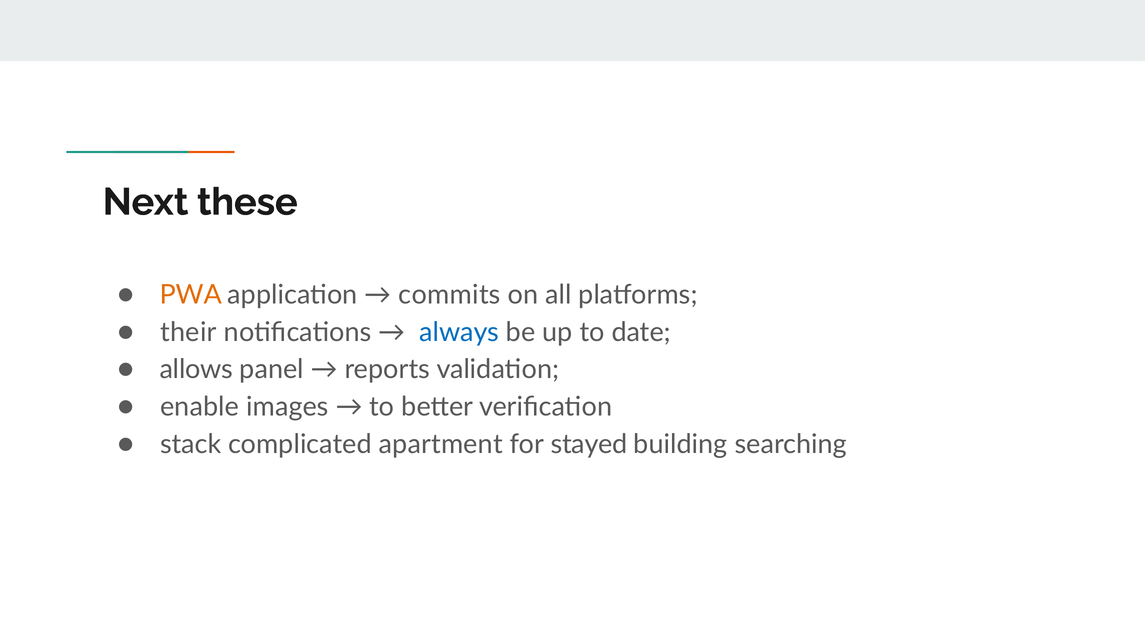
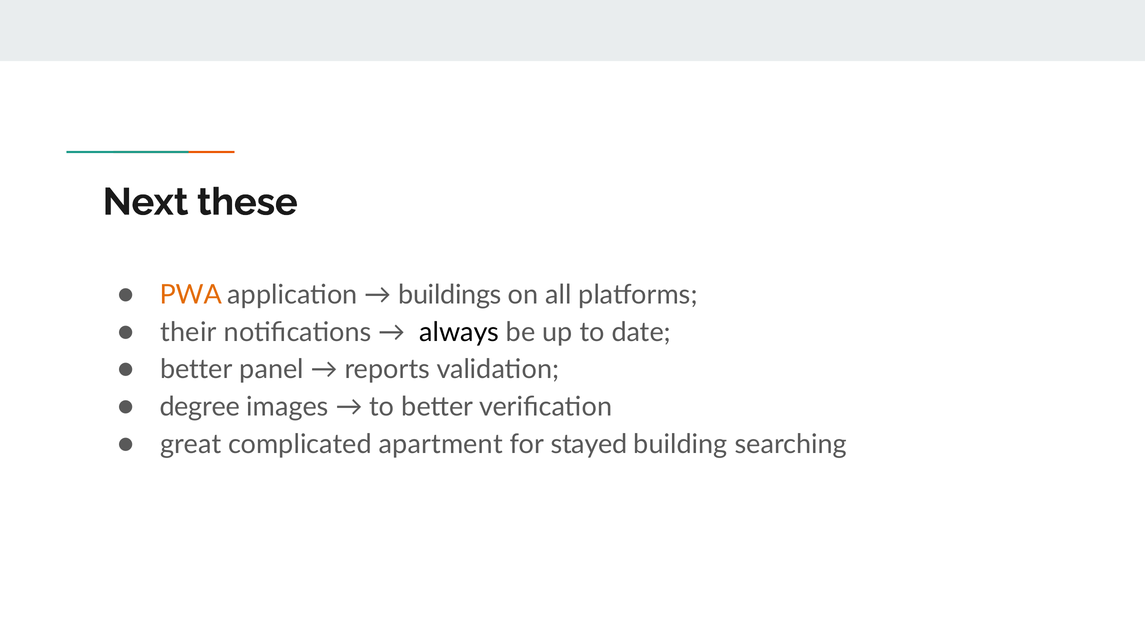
commits: commits -> buildings
always colour: blue -> black
allows at (196, 370): allows -> better
enable: enable -> degree
stack: stack -> great
